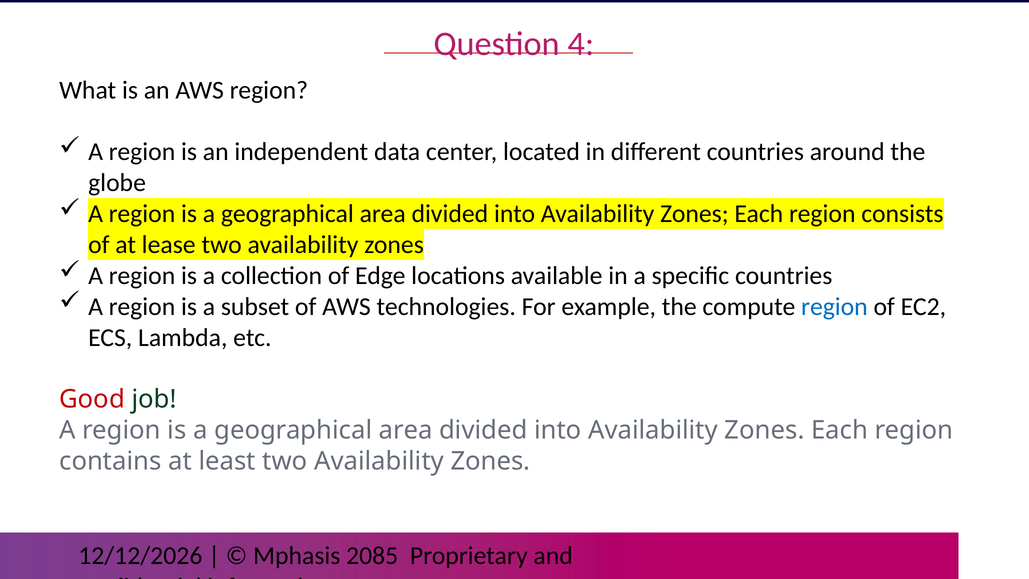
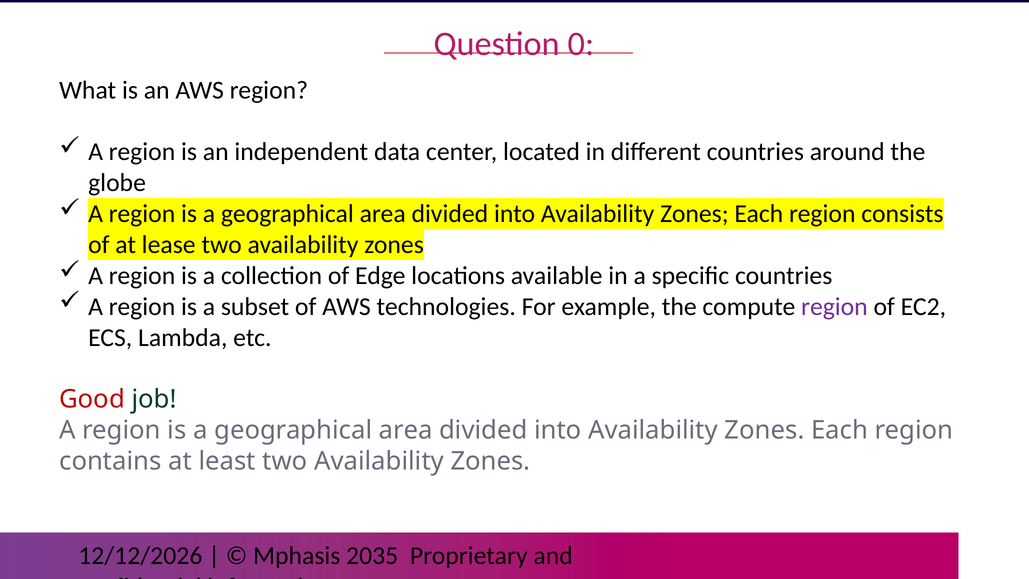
4: 4 -> 0
region at (834, 307) colour: blue -> purple
2085: 2085 -> 2035
